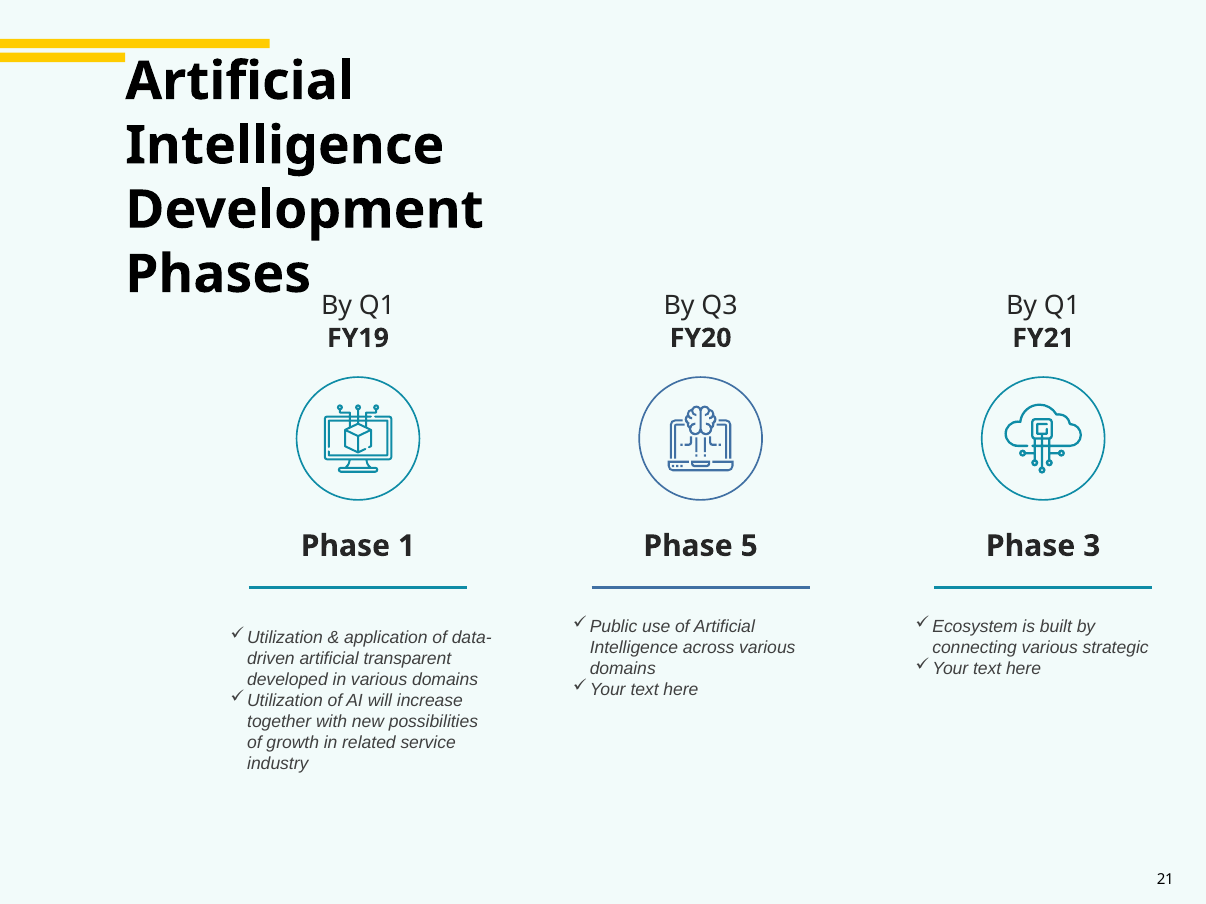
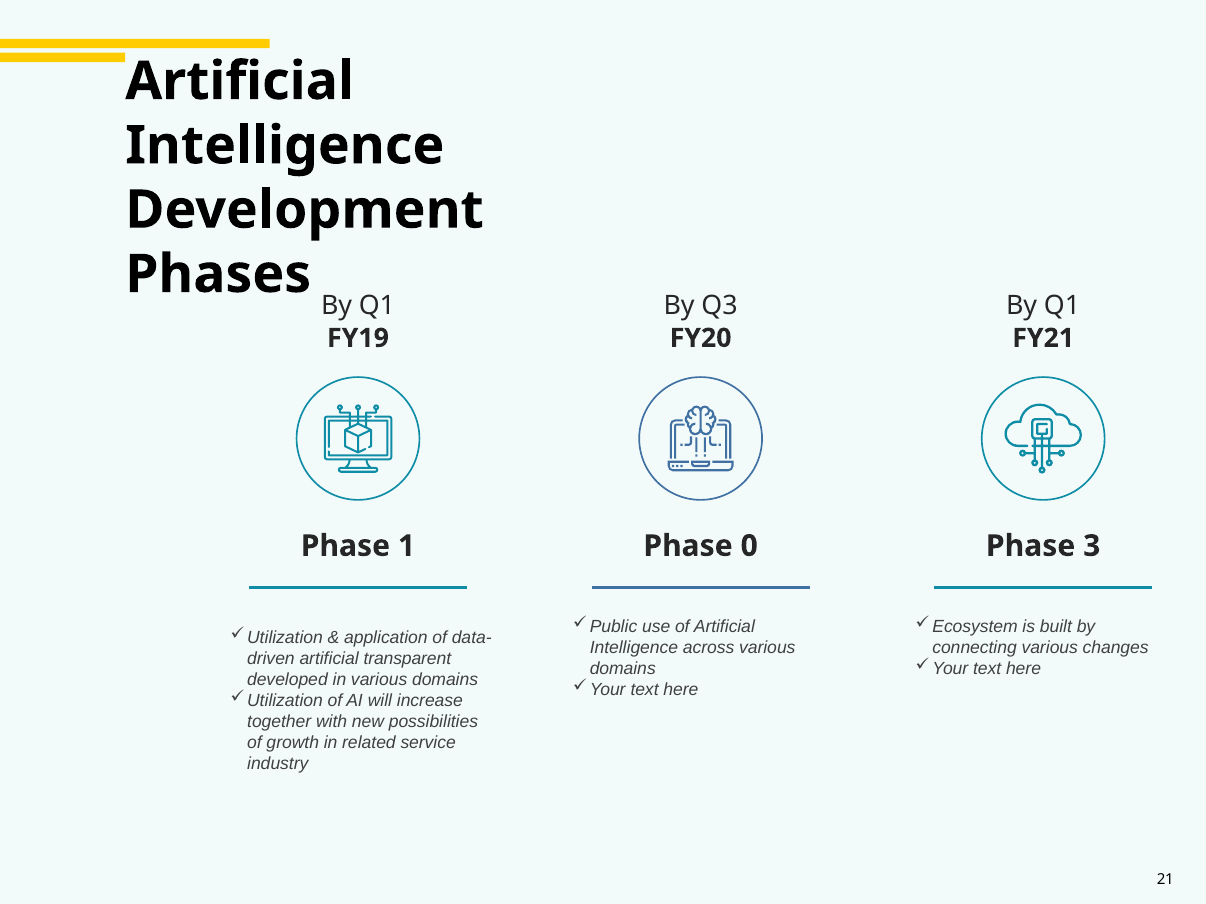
5: 5 -> 0
strategic: strategic -> changes
